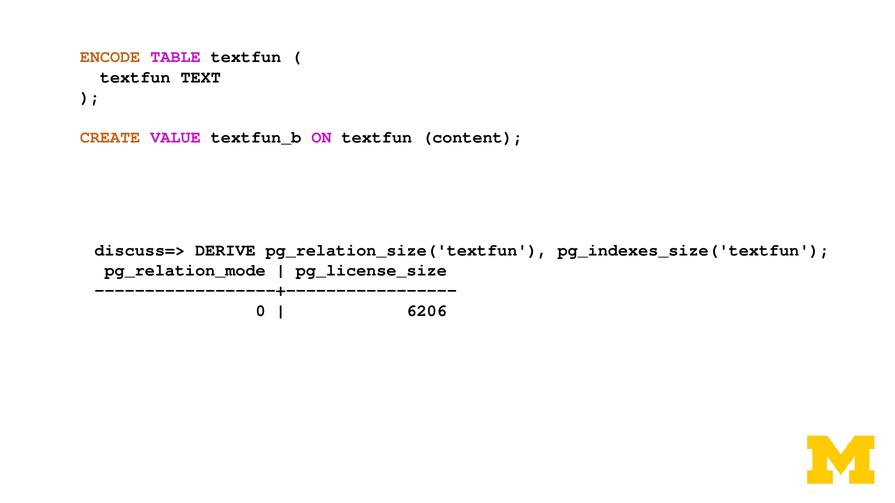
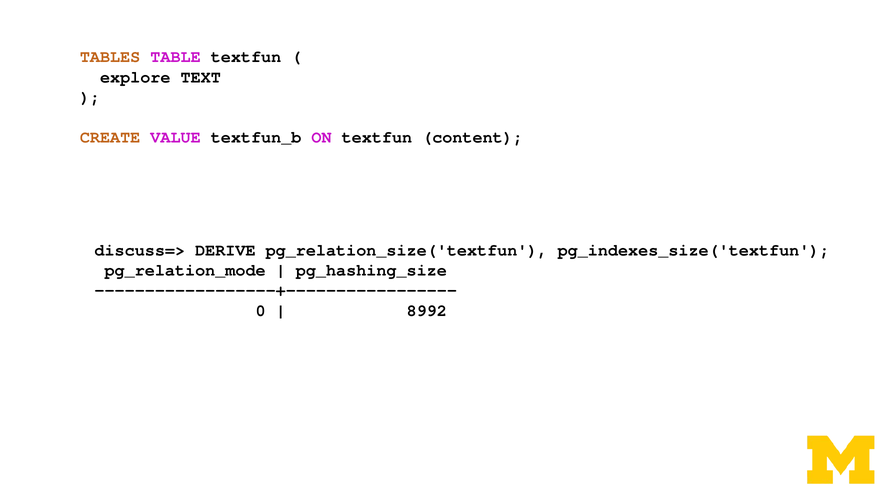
ENCODE: ENCODE -> TABLES
textfun at (135, 77): textfun -> explore
pg_license_size: pg_license_size -> pg_hashing_size
6206: 6206 -> 8992
